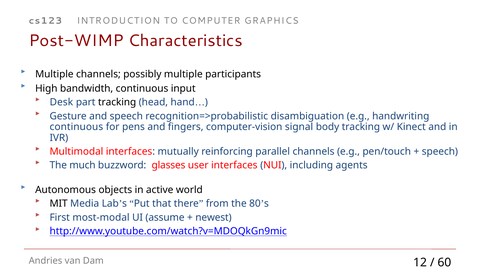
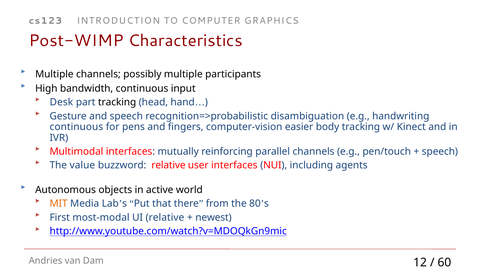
signal: signal -> easier
much: much -> value
buzzword glasses: glasses -> relative
MIT colour: black -> orange
UI assume: assume -> relative
